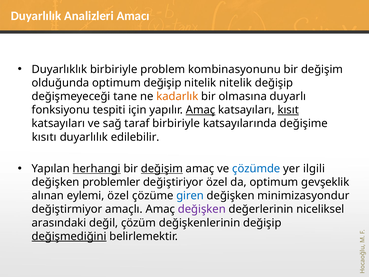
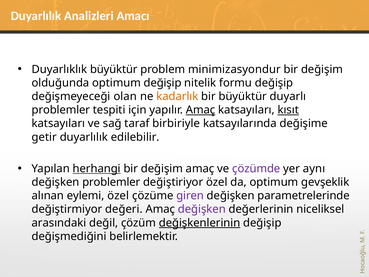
Duyarlıklık birbiriyle: birbiriyle -> büyüktür
kombinasyonunu: kombinasyonunu -> minimizasyondur
nitelik nitelik: nitelik -> formu
tane: tane -> olan
bir olmasına: olmasına -> büyüktür
fonksiyonu at (61, 110): fonksiyonu -> problemler
kısıtı: kısıtı -> getir
değişim at (162, 168) underline: present -> none
çözümde colour: blue -> purple
ilgili: ilgili -> aynı
giren colour: blue -> purple
minimizasyondur: minimizasyondur -> parametrelerinde
amaçlı: amaçlı -> değeri
değişkenlerinin underline: none -> present
değişmediğini underline: present -> none
